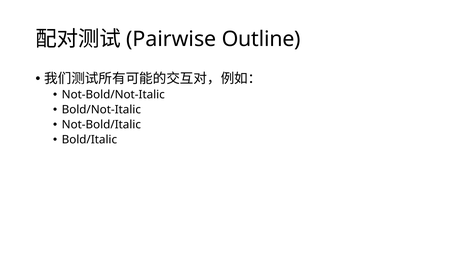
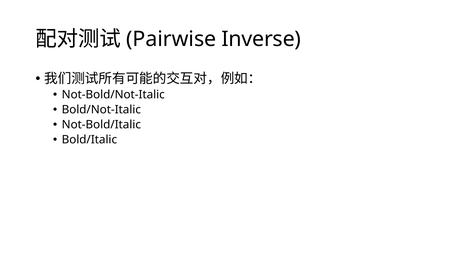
Outline: Outline -> Inverse
